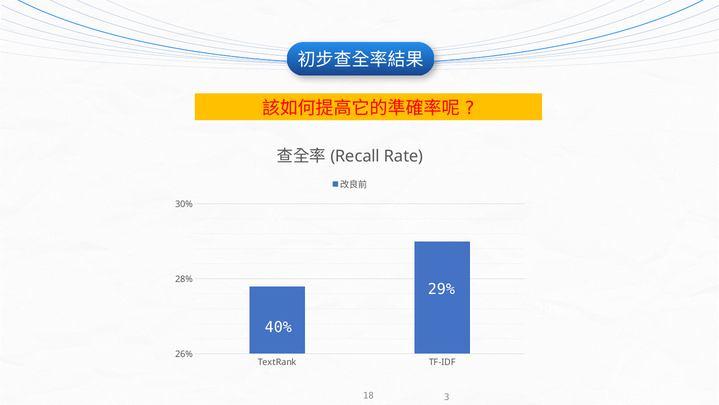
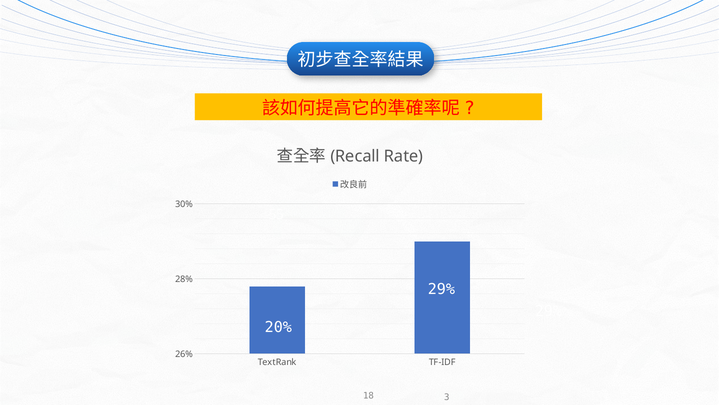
40%: 40% -> 20%
